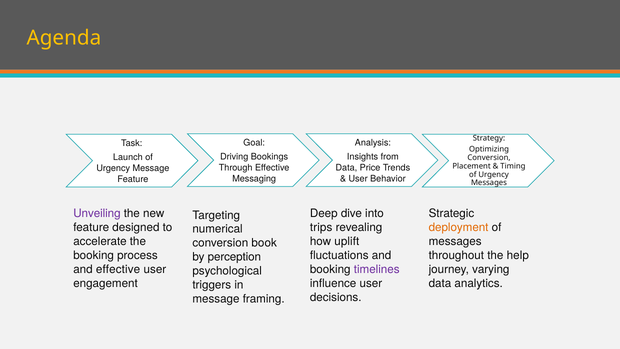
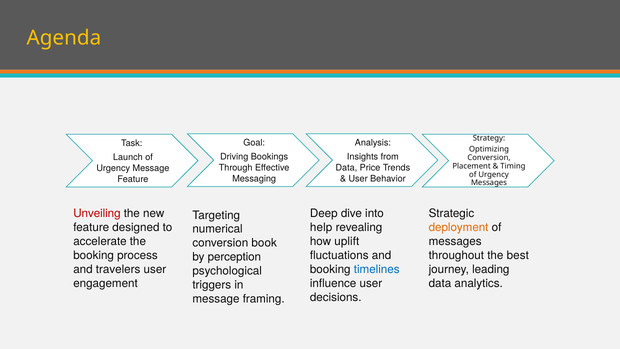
Unveiling colour: purple -> red
trips: trips -> help
help: help -> best
and effective: effective -> travelers
timelines colour: purple -> blue
varying: varying -> leading
